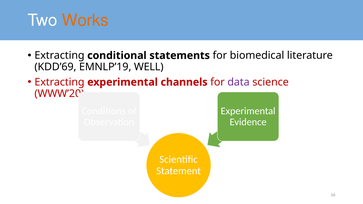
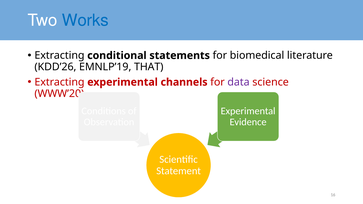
Works colour: orange -> blue
KDD’69: KDD’69 -> KDD’26
WELL: WELL -> THAT
